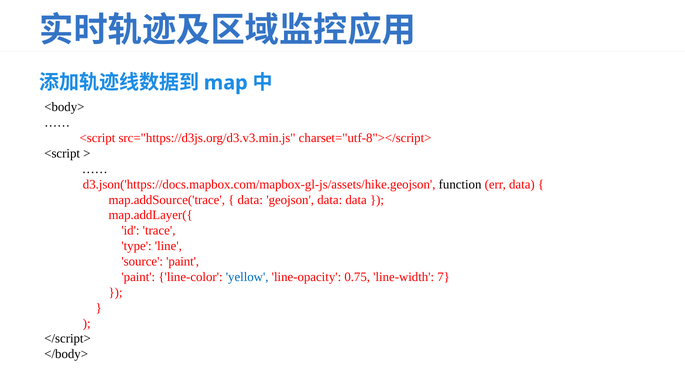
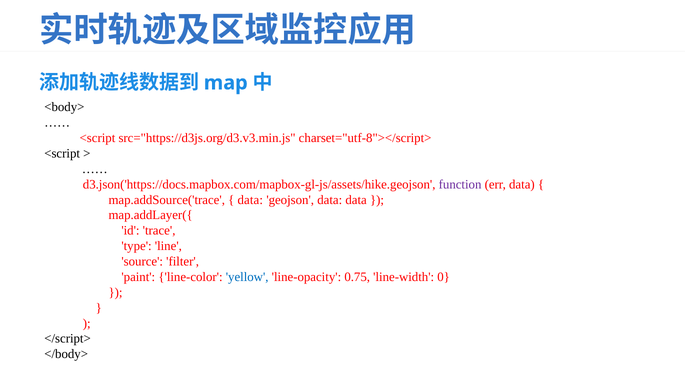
function colour: black -> purple
source paint: paint -> filter
7: 7 -> 0
